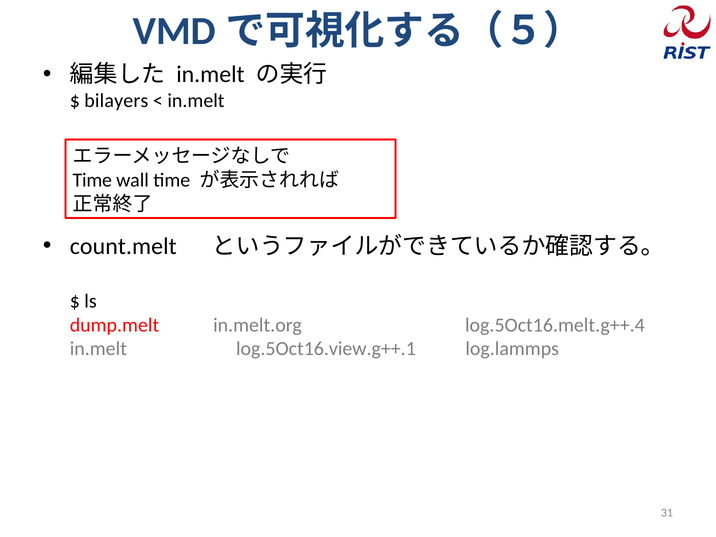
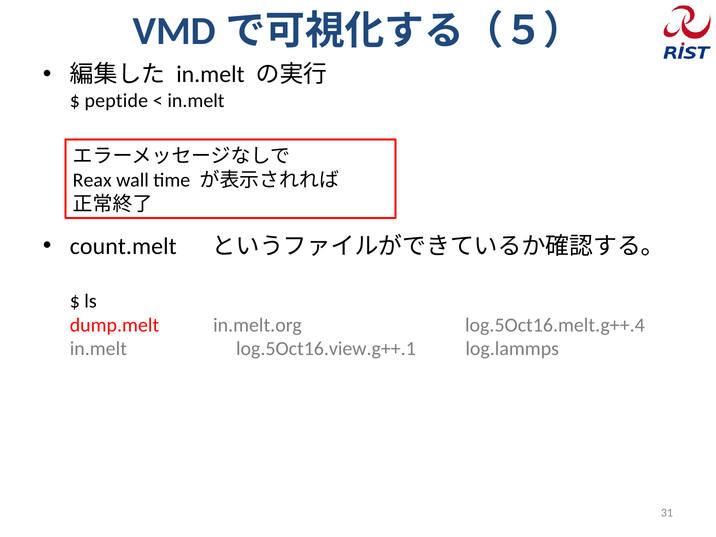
bilayers: bilayers -> peptide
Time at (92, 180): Time -> Reax
